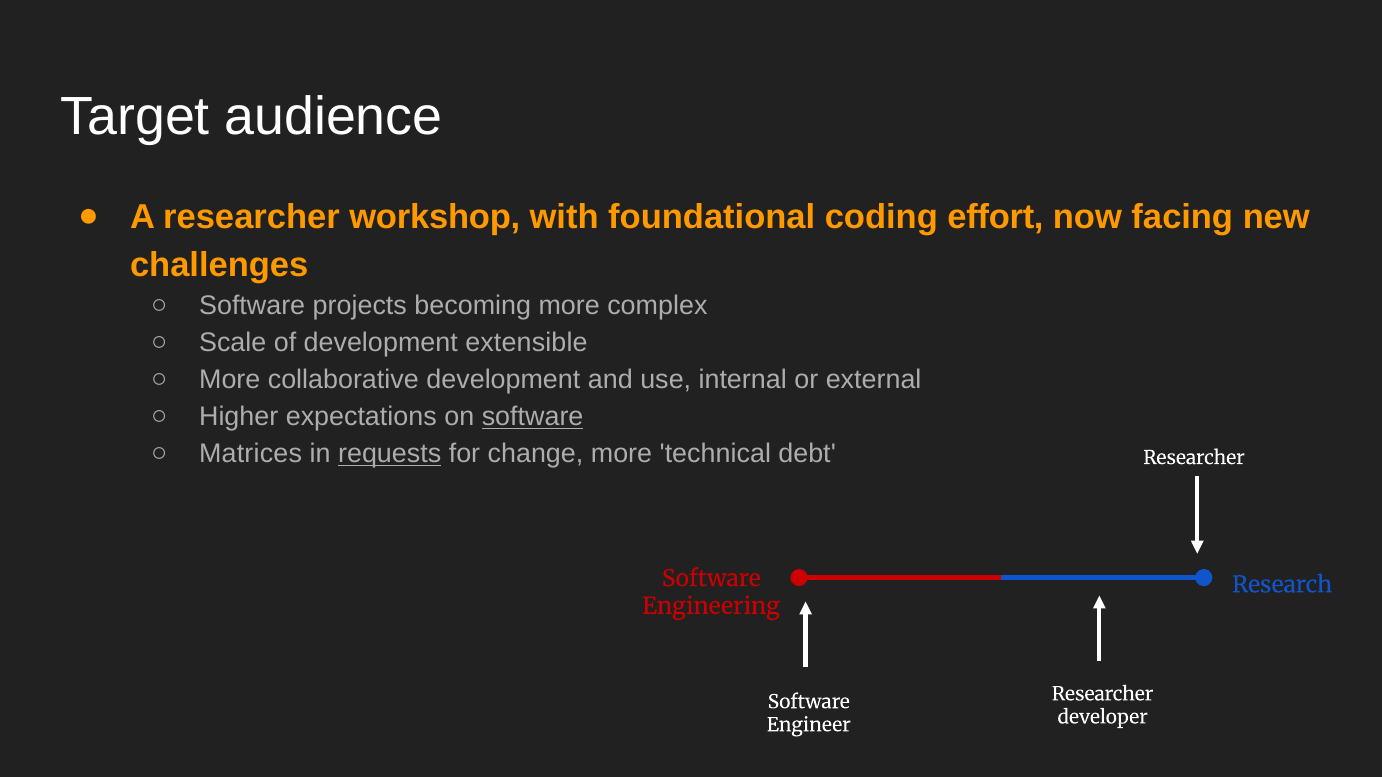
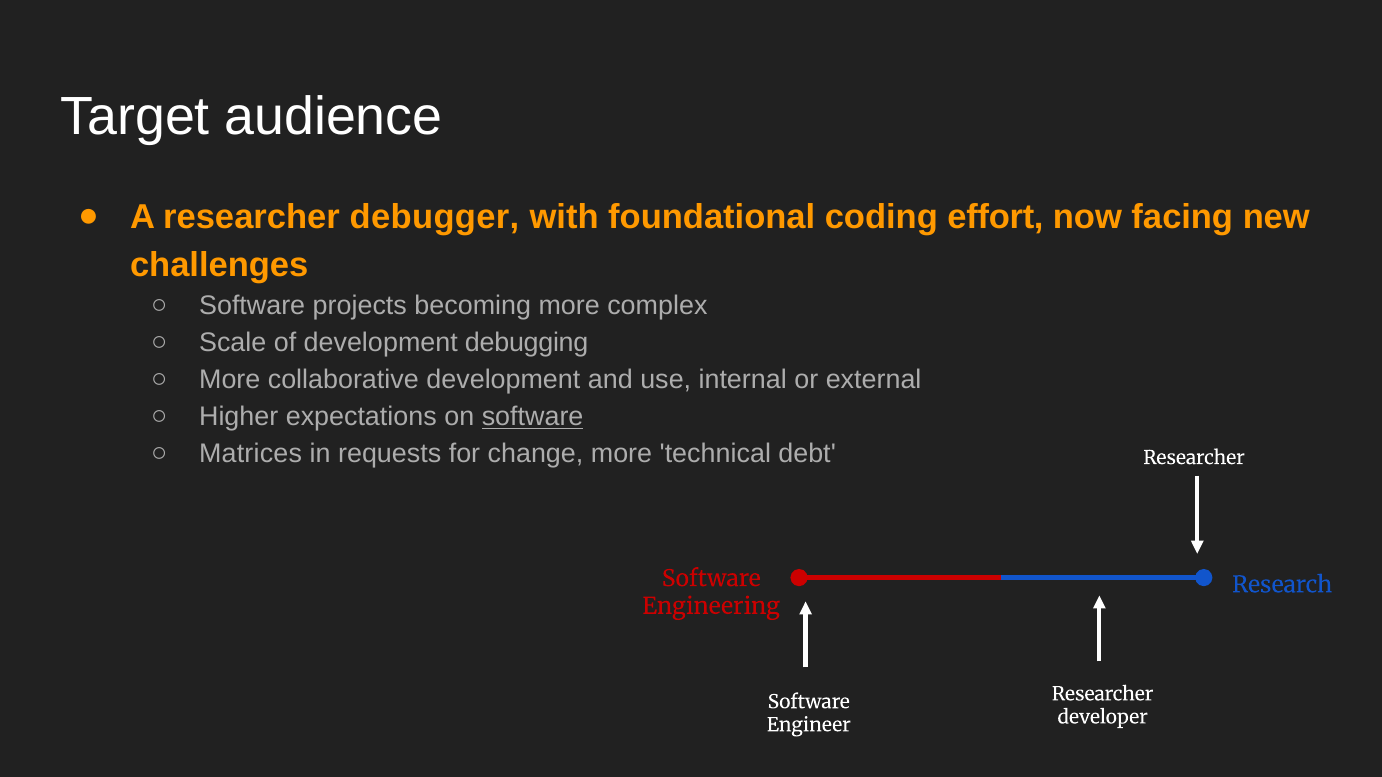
workshop: workshop -> debugger
extensible: extensible -> debugging
requests underline: present -> none
